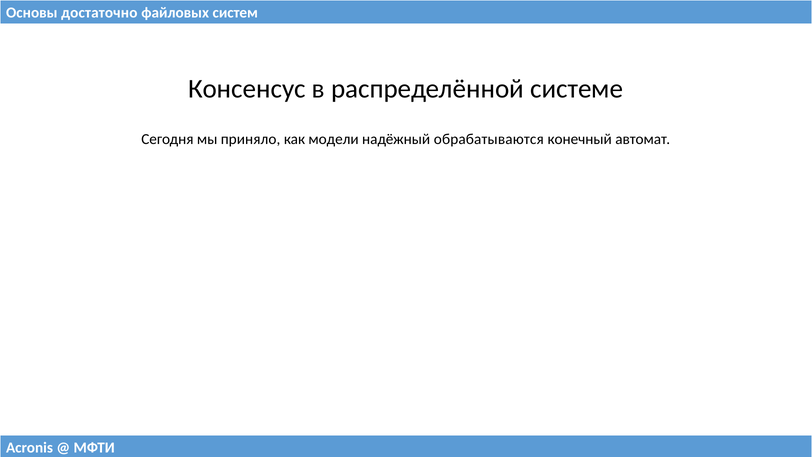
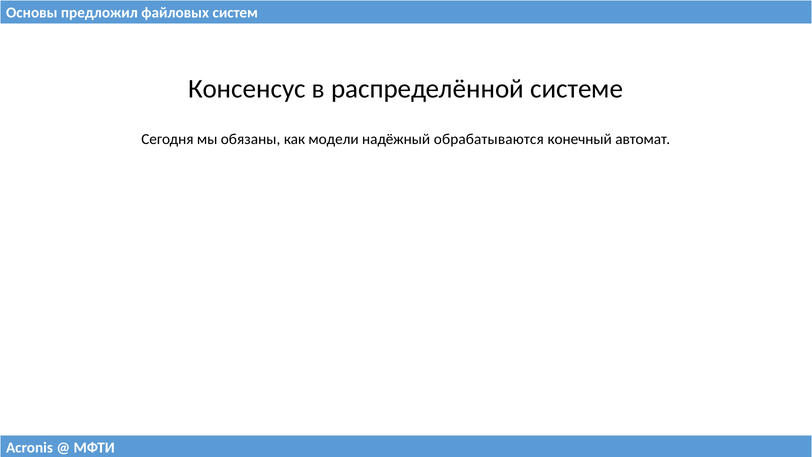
достаточно: достаточно -> предложил
приняло: приняло -> обязаны
